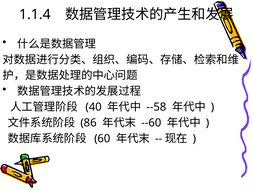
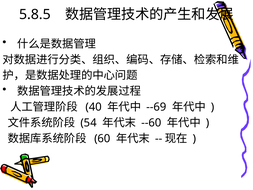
1.1.4: 1.1.4 -> 5.8.5
--58: --58 -> --69
86: 86 -> 54
